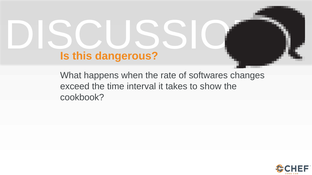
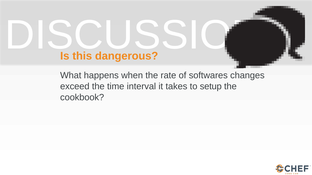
show: show -> setup
